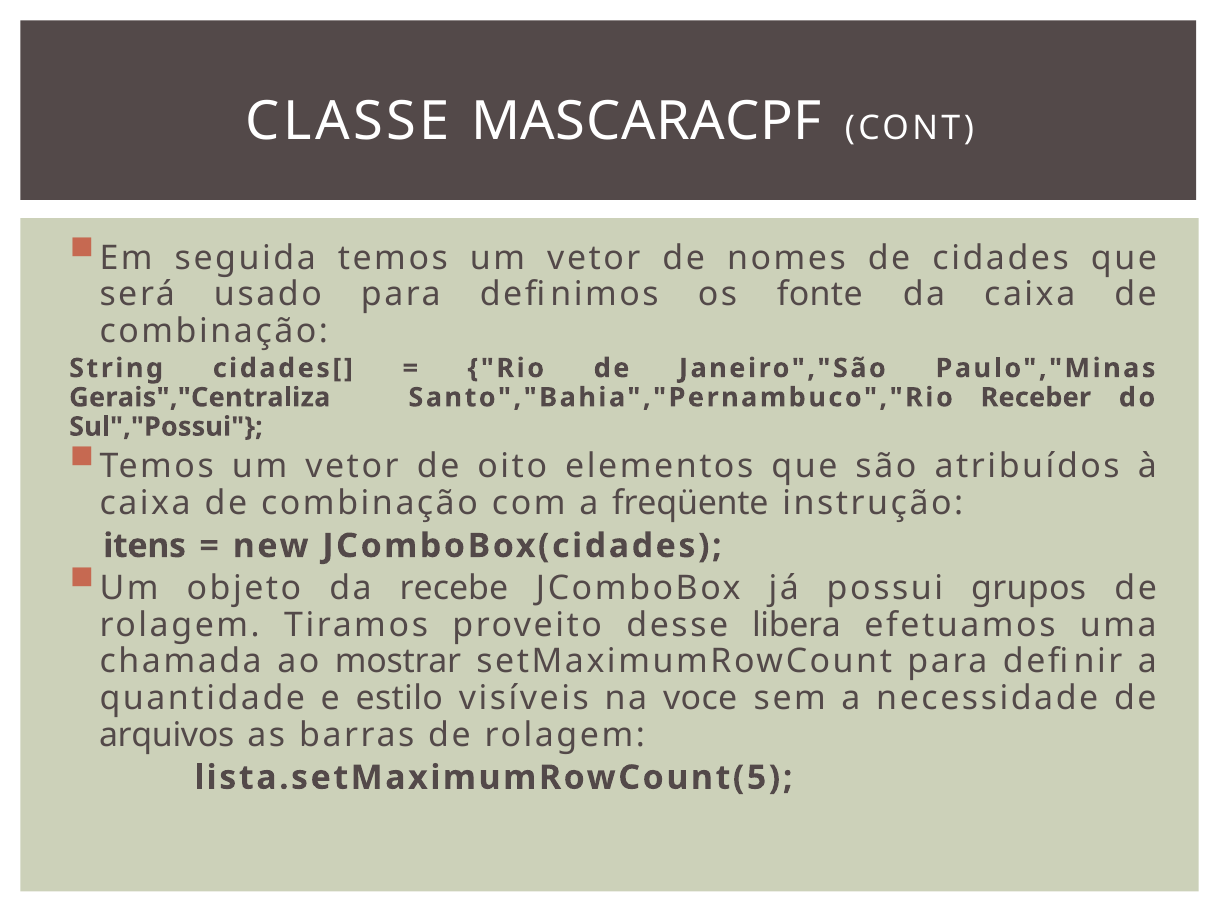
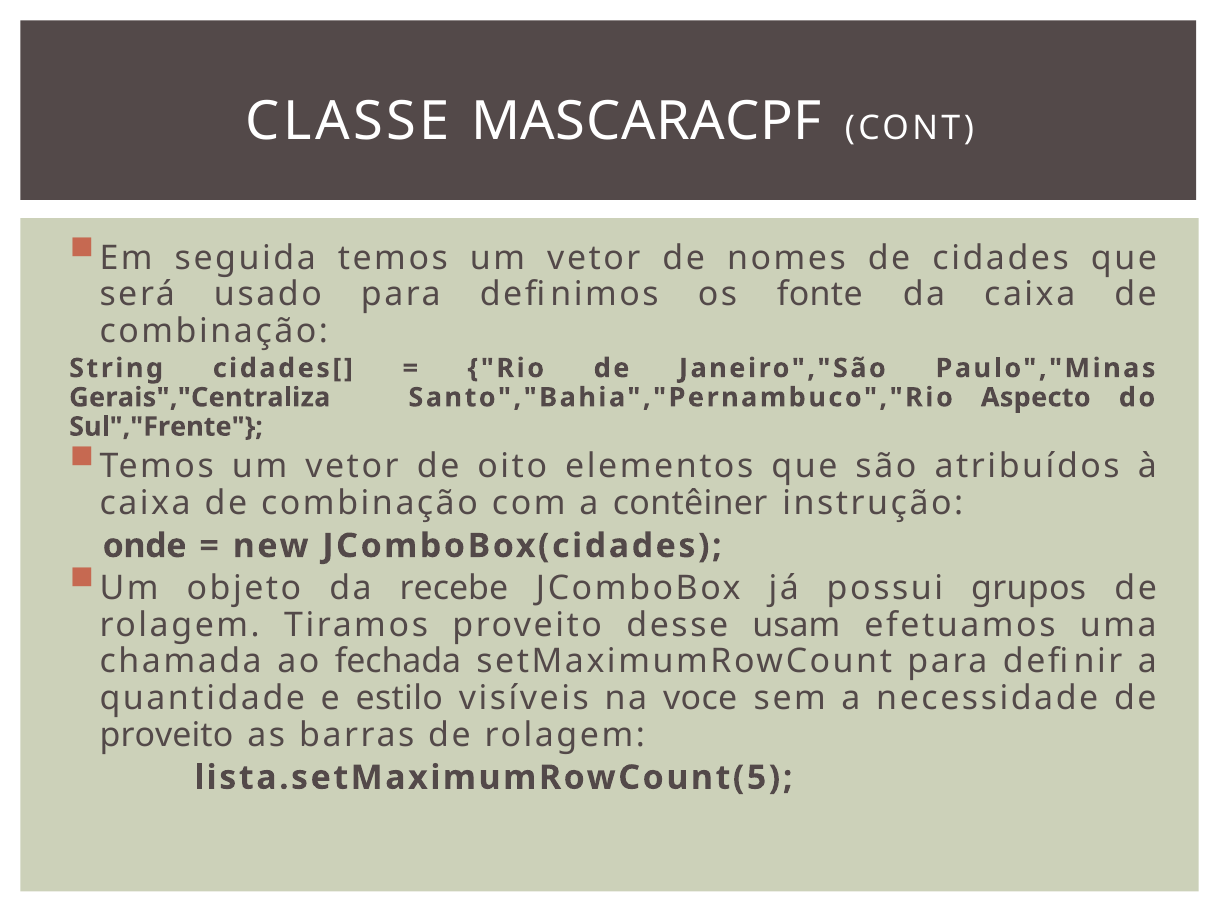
Receber: Receber -> Aspecto
Sul","Possui: Sul","Possui -> Sul","Frente
freqüente: freqüente -> contêiner
itens: itens -> onde
libera: libera -> usam
mostrar: mostrar -> fechada
arquivos at (167, 735): arquivos -> proveito
